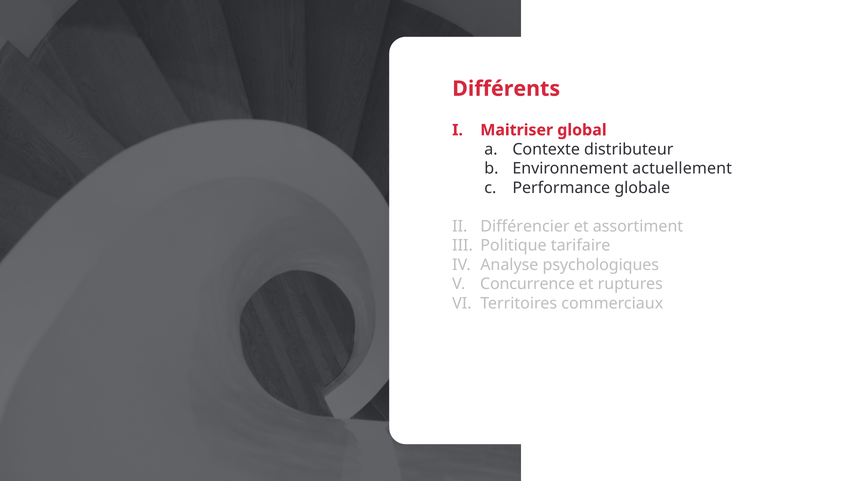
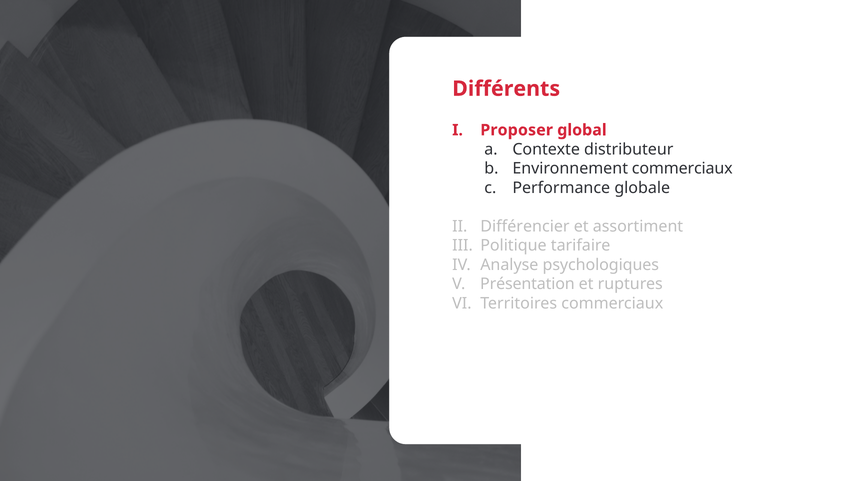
Maitriser: Maitriser -> Proposer
Environnement actuellement: actuellement -> commerciaux
Concurrence: Concurrence -> Présentation
